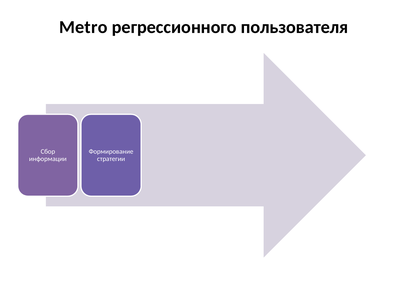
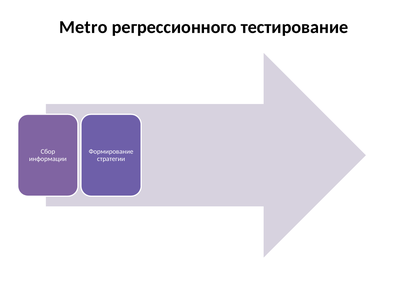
пользователя: пользователя -> тестирование
